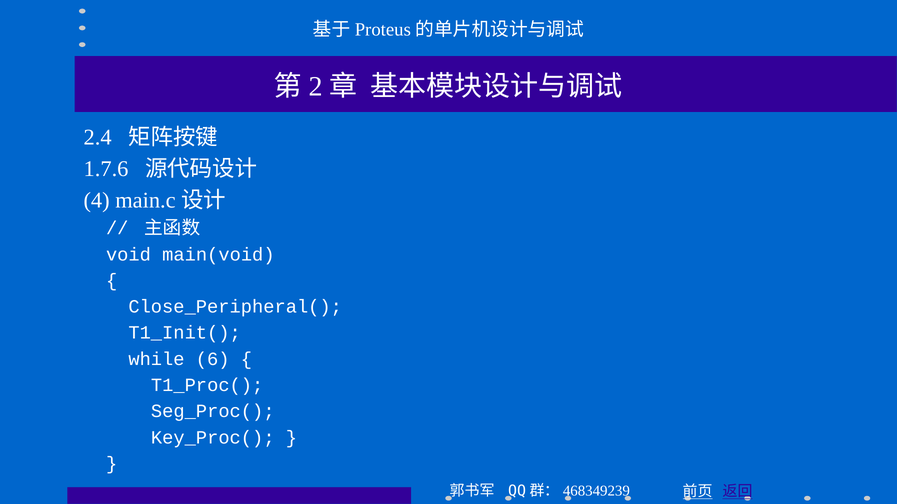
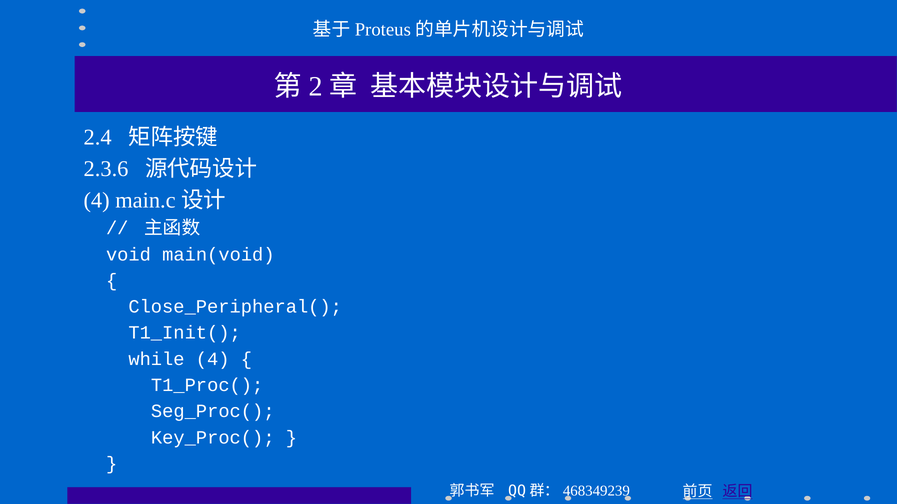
1.7.6: 1.7.6 -> 2.3.6
while 6: 6 -> 4
